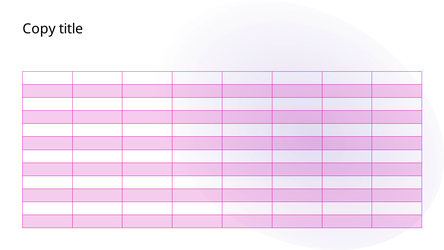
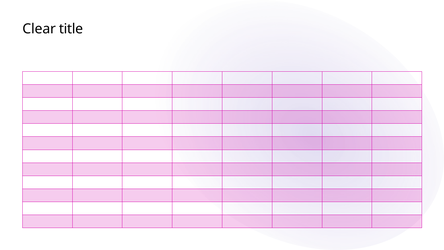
Copy: Copy -> Clear
